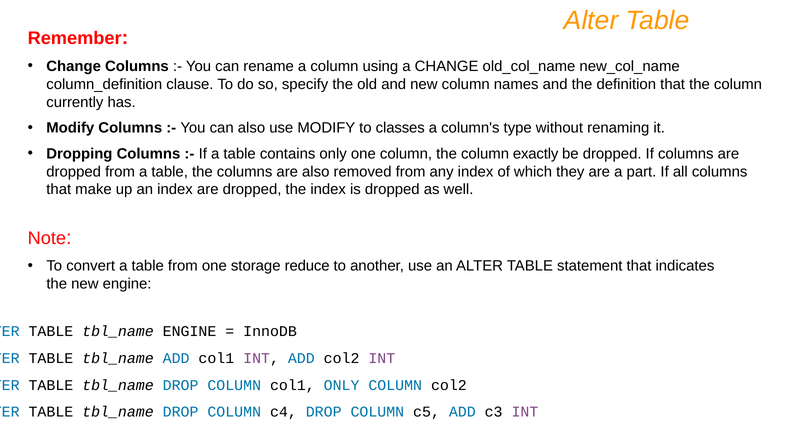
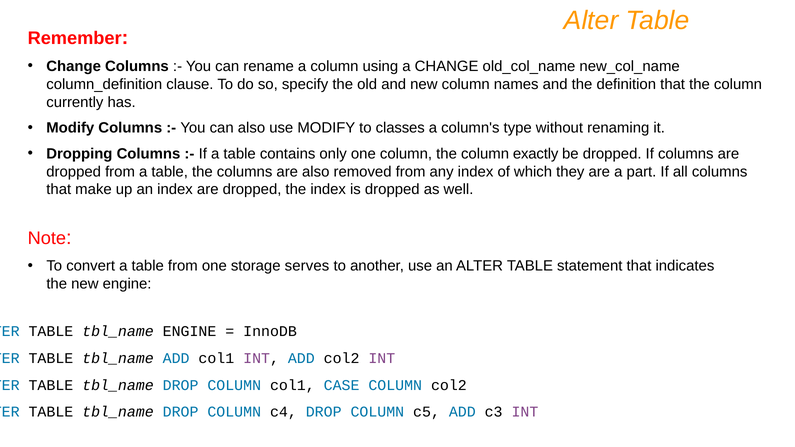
reduce: reduce -> serves
col1 ONLY: ONLY -> CASE
